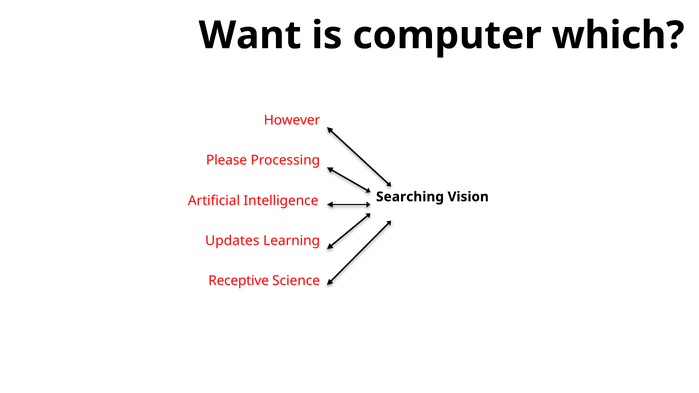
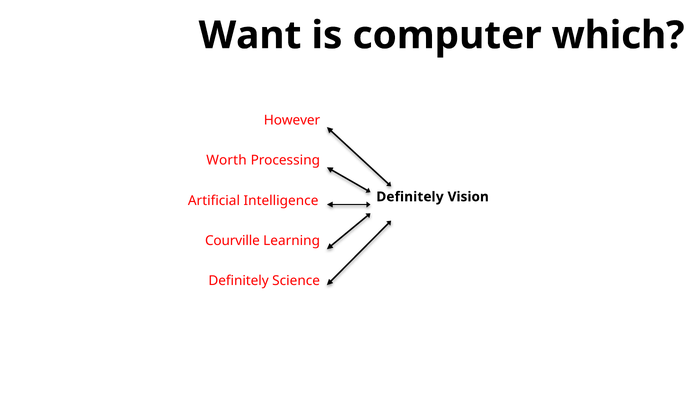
Please: Please -> Worth
Searching at (410, 197): Searching -> Definitely
Updates: Updates -> Courville
Receptive at (239, 281): Receptive -> Definitely
